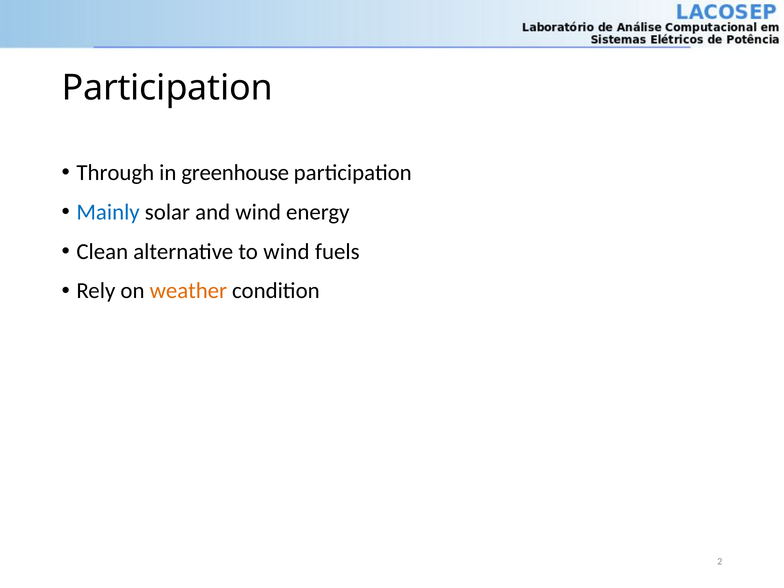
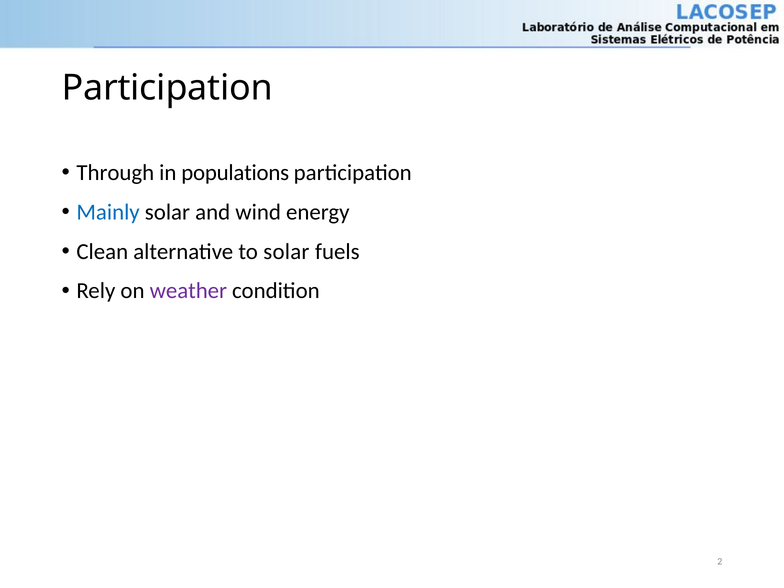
greenhouse: greenhouse -> populations
to wind: wind -> solar
weather colour: orange -> purple
